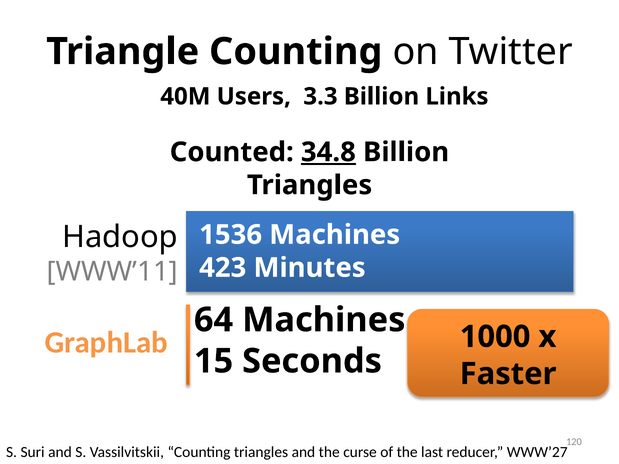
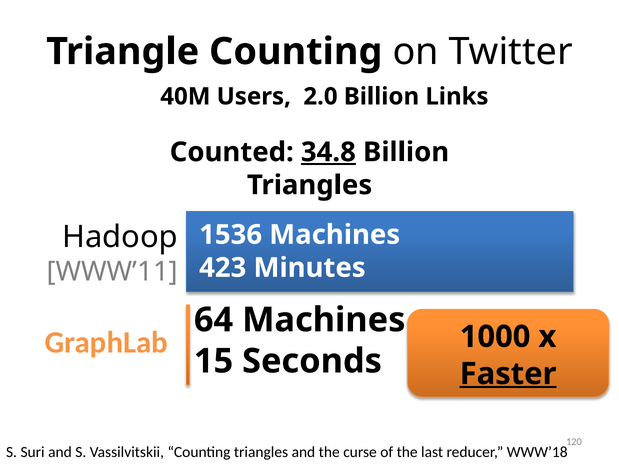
3.3: 3.3 -> 2.0
Faster underline: none -> present
WWW’27: WWW’27 -> WWW’18
